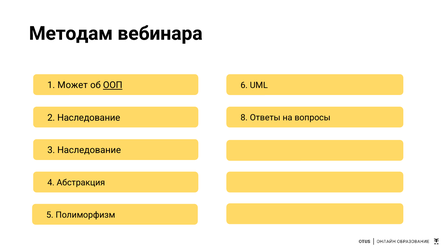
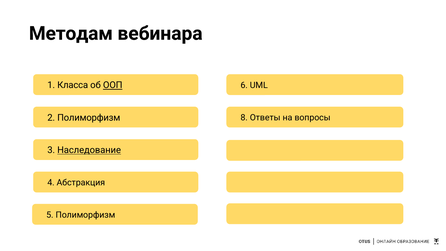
Может: Может -> Класса
2 Наследование: Наследование -> Полиморфизм
Наследование at (89, 150) underline: none -> present
